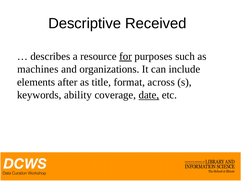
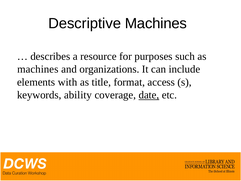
Descriptive Received: Received -> Machines
for underline: present -> none
after: after -> with
across: across -> access
